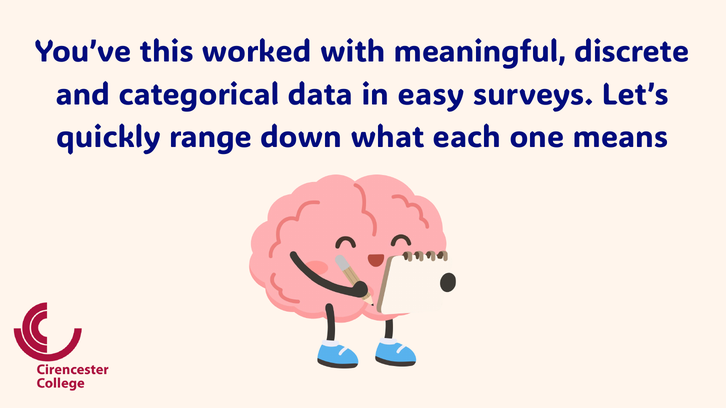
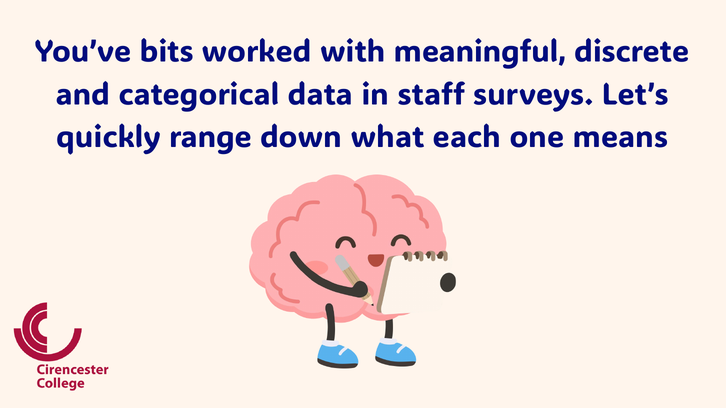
this: this -> bits
easy: easy -> staff
